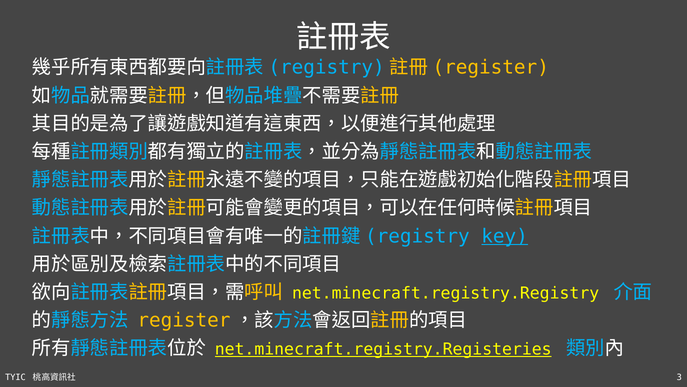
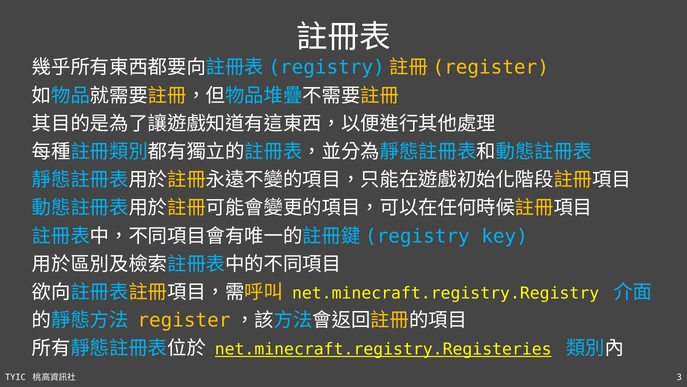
key underline: present -> none
